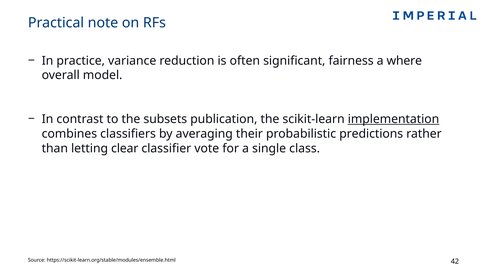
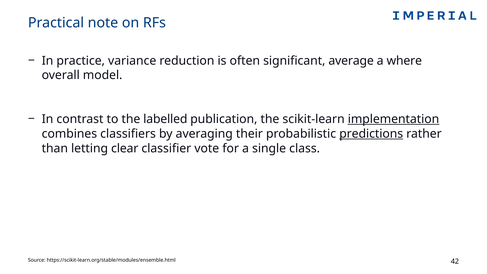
fairness: fairness -> average
subsets: subsets -> labelled
predictions underline: none -> present
